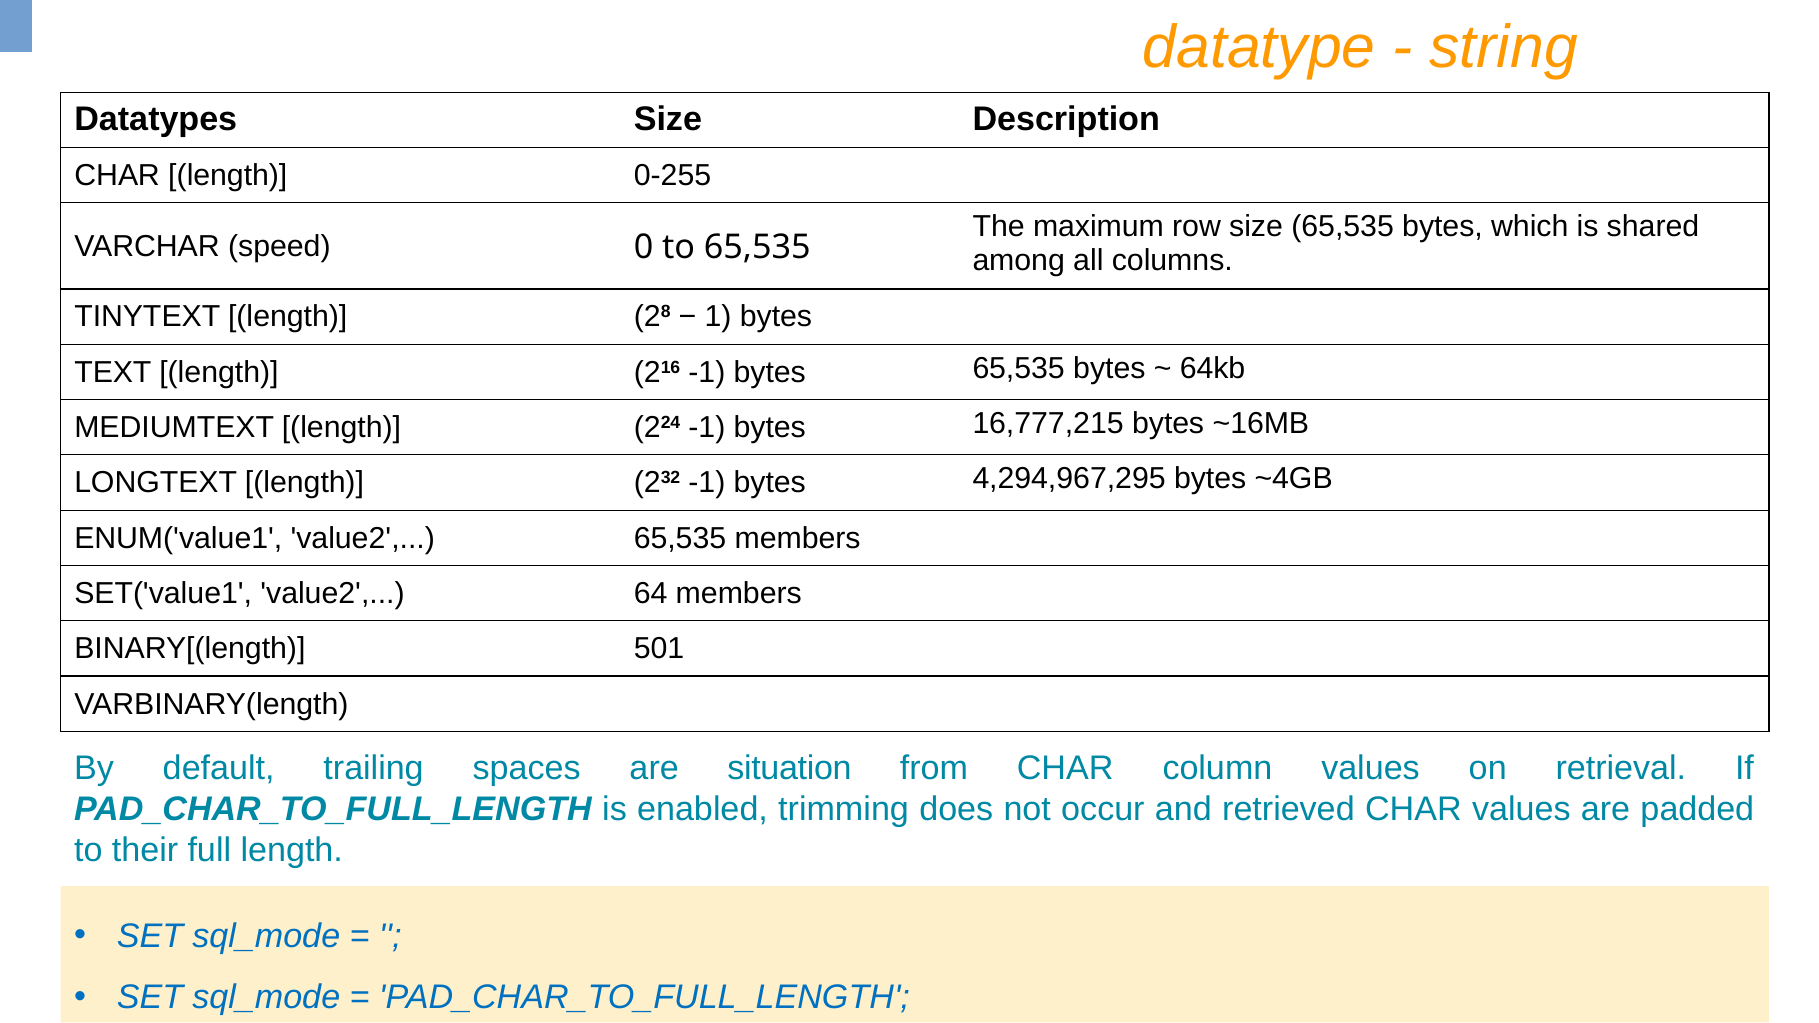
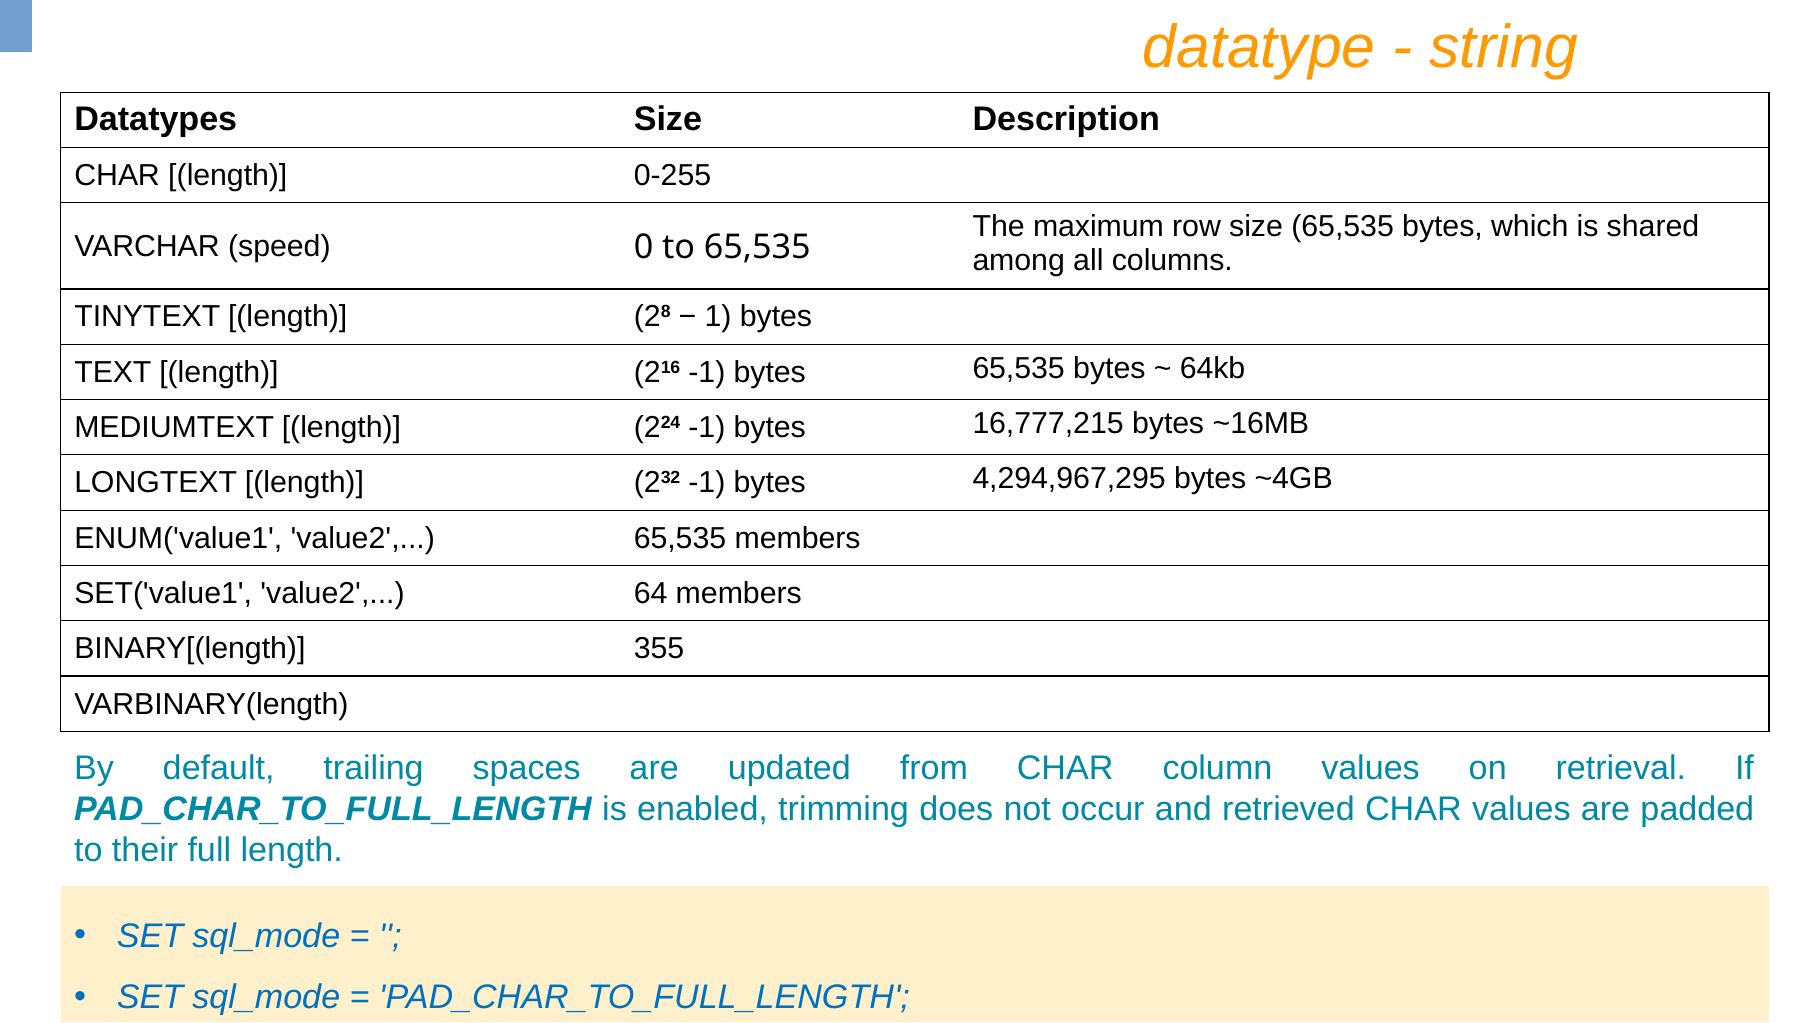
501: 501 -> 355
situation: situation -> updated
